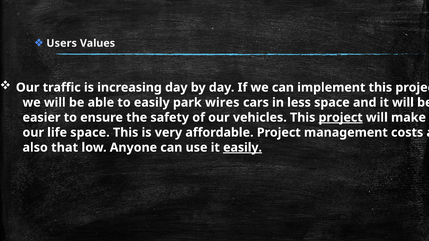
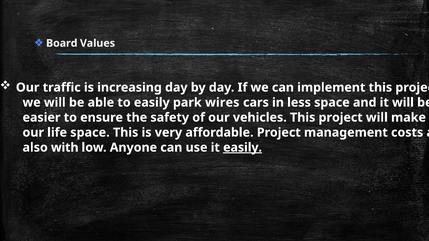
Users: Users -> Board
project at (341, 118) underline: present -> none
that: that -> with
